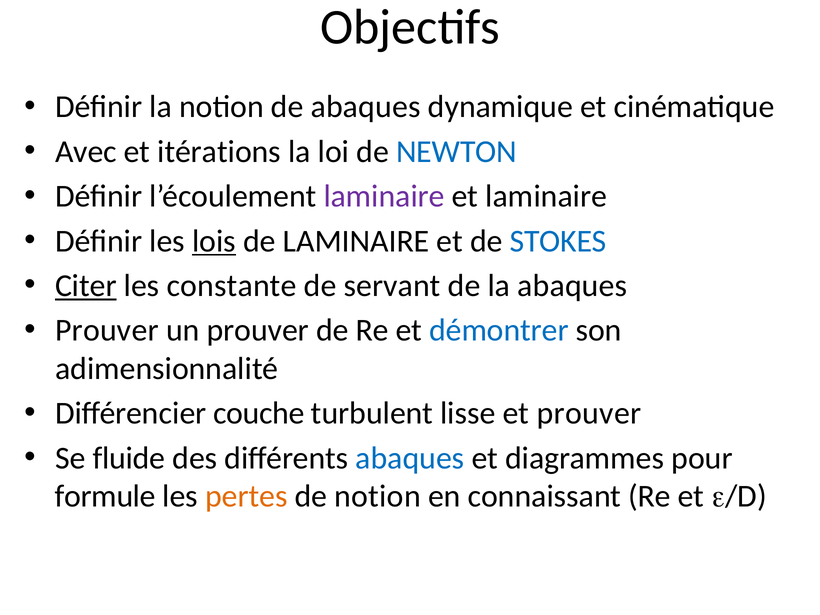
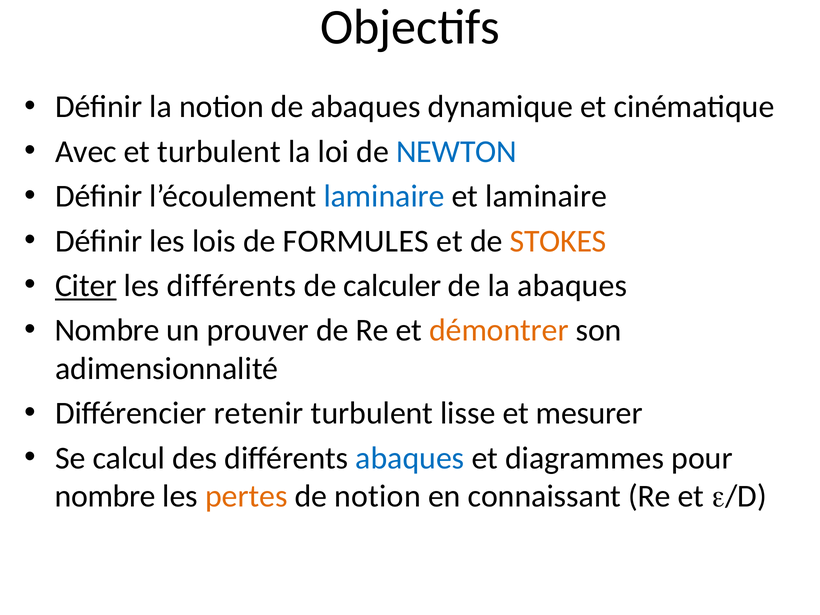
et itérations: itérations -> turbulent
laminaire at (384, 196) colour: purple -> blue
lois underline: present -> none
de LAMINAIRE: LAMINAIRE -> FORMULES
STOKES colour: blue -> orange
les constante: constante -> différents
servant: servant -> calculer
Prouver at (107, 330): Prouver -> Nombre
démontrer colour: blue -> orange
couche: couche -> retenir
et prouver: prouver -> mesurer
fluide: fluide -> calcul
formule at (105, 496): formule -> nombre
